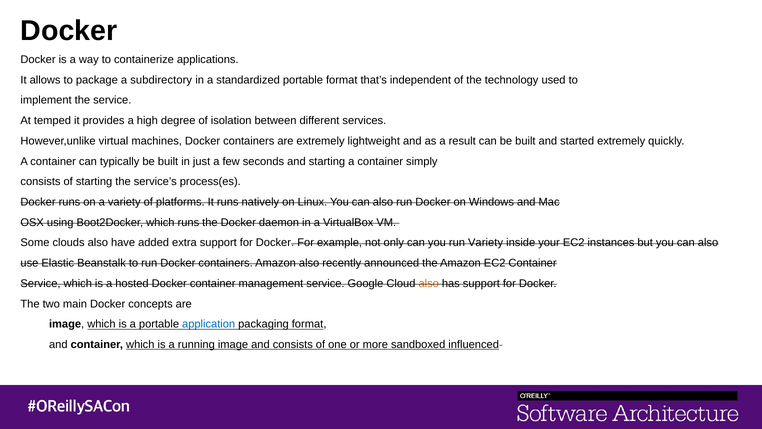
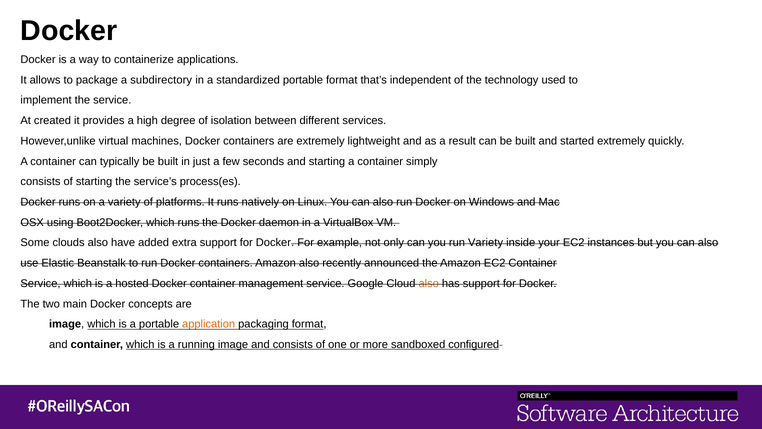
temped: temped -> created
application colour: blue -> orange
influenced: influenced -> configured
